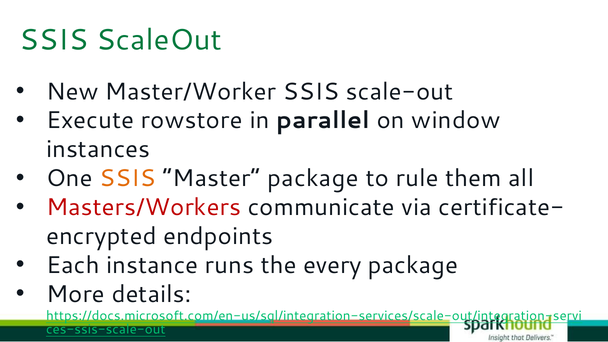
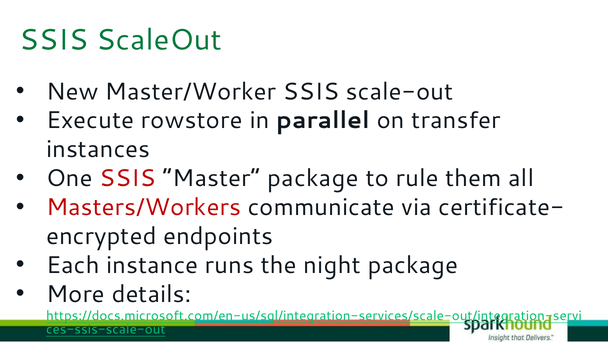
window: window -> transfer
SSIS at (128, 178) colour: orange -> red
every: every -> night
